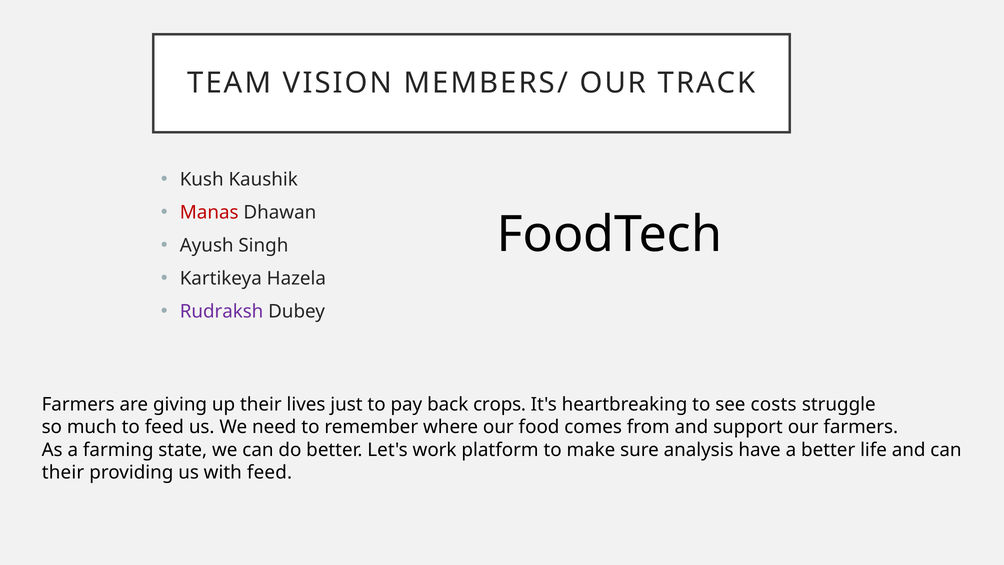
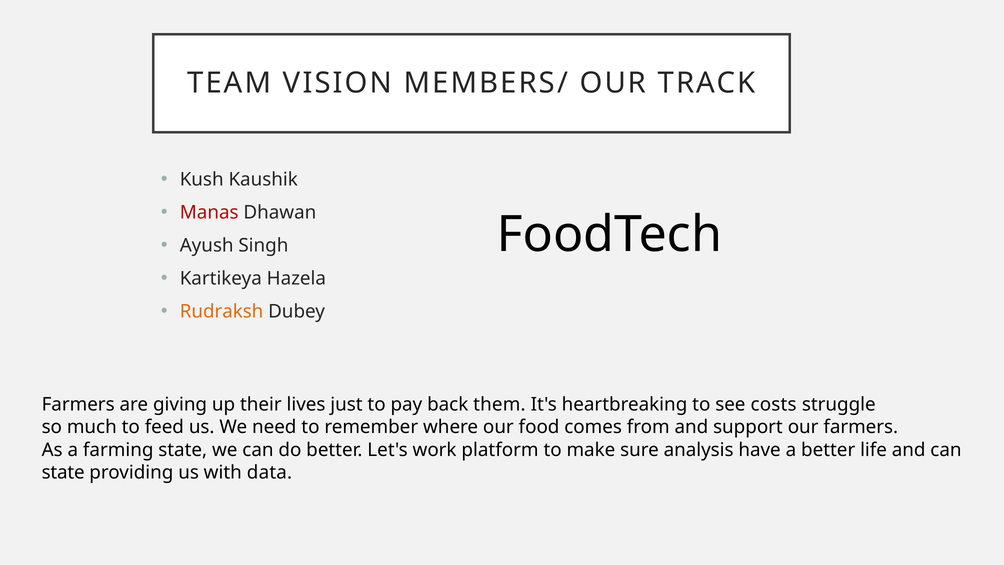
Rudraksh colour: purple -> orange
crops: crops -> them
their at (63, 472): their -> state
with feed: feed -> data
